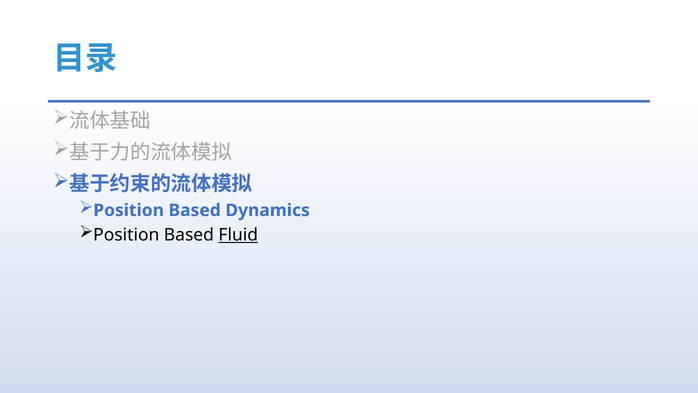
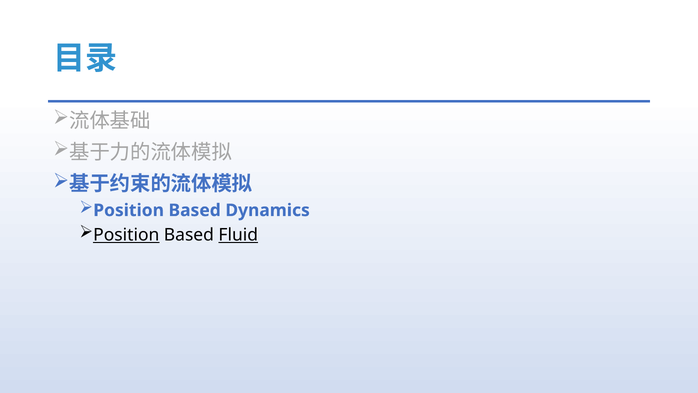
Position at (126, 235) underline: none -> present
